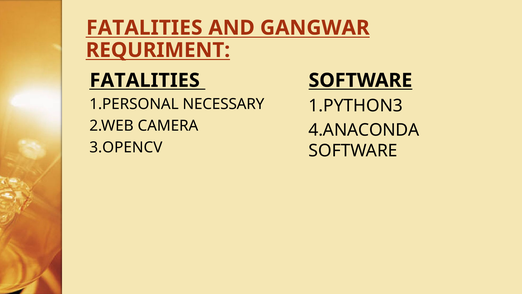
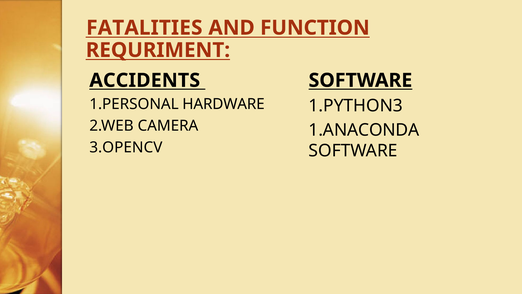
GANGWAR: GANGWAR -> FUNCTION
FATALITIES at (145, 80): FATALITIES -> ACCIDENTS
NECESSARY: NECESSARY -> HARDWARE
4.ANACONDA: 4.ANACONDA -> 1.ANACONDA
